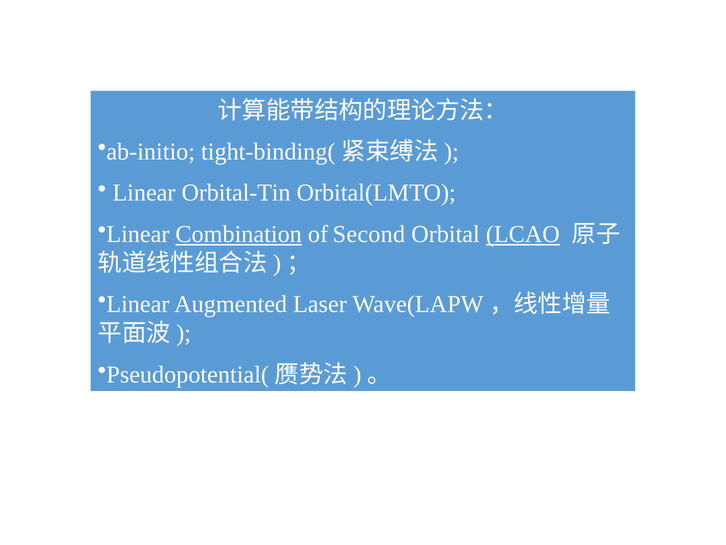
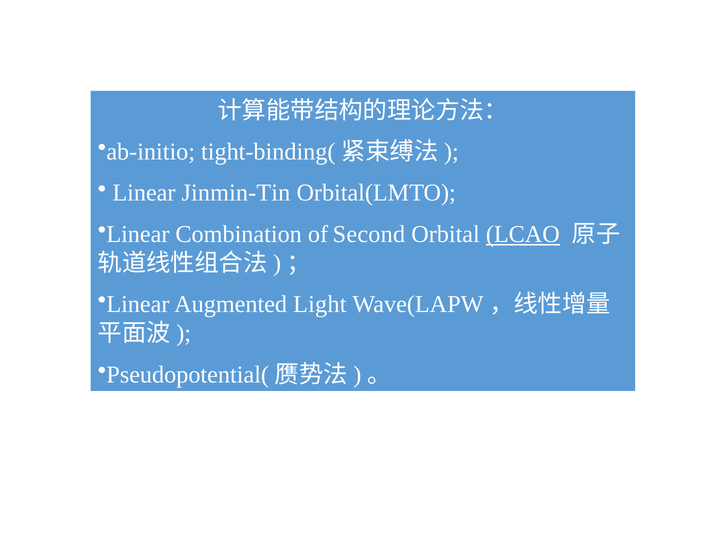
Orbital-Tin: Orbital-Tin -> Jinmin-Tin
Combination underline: present -> none
Laser: Laser -> Light
